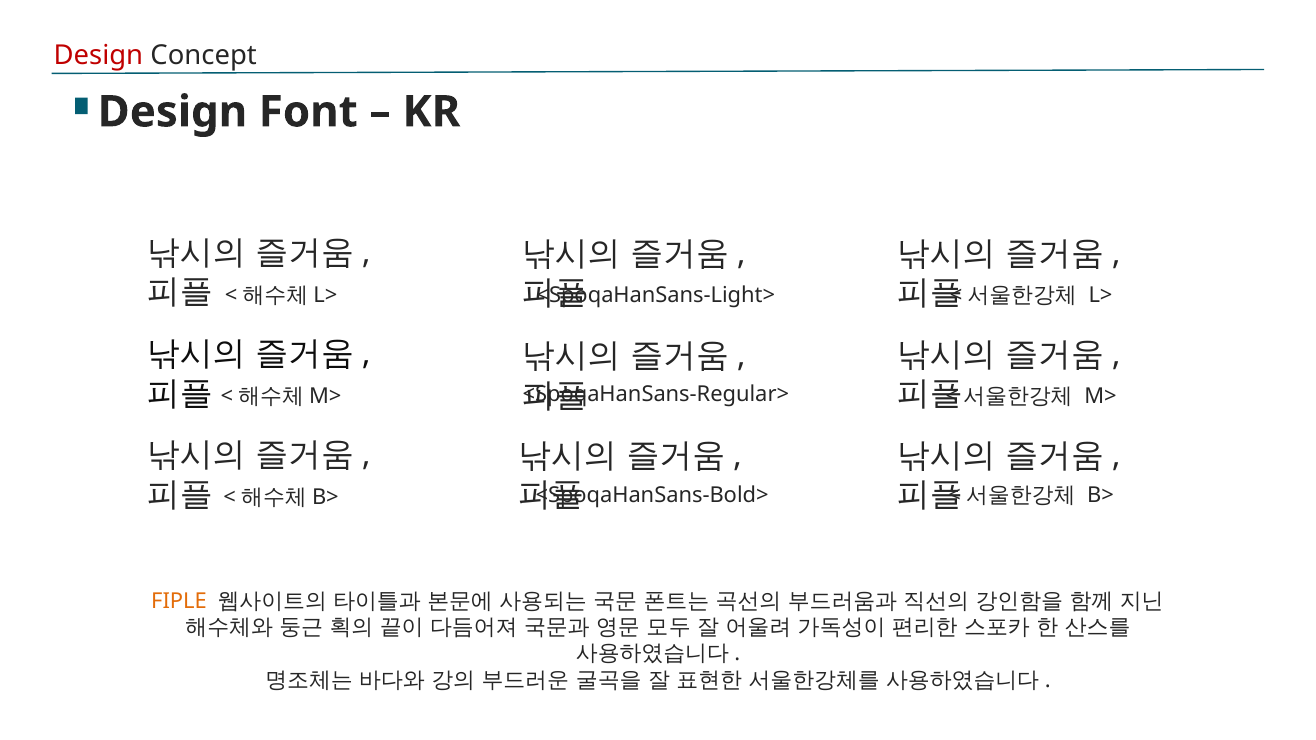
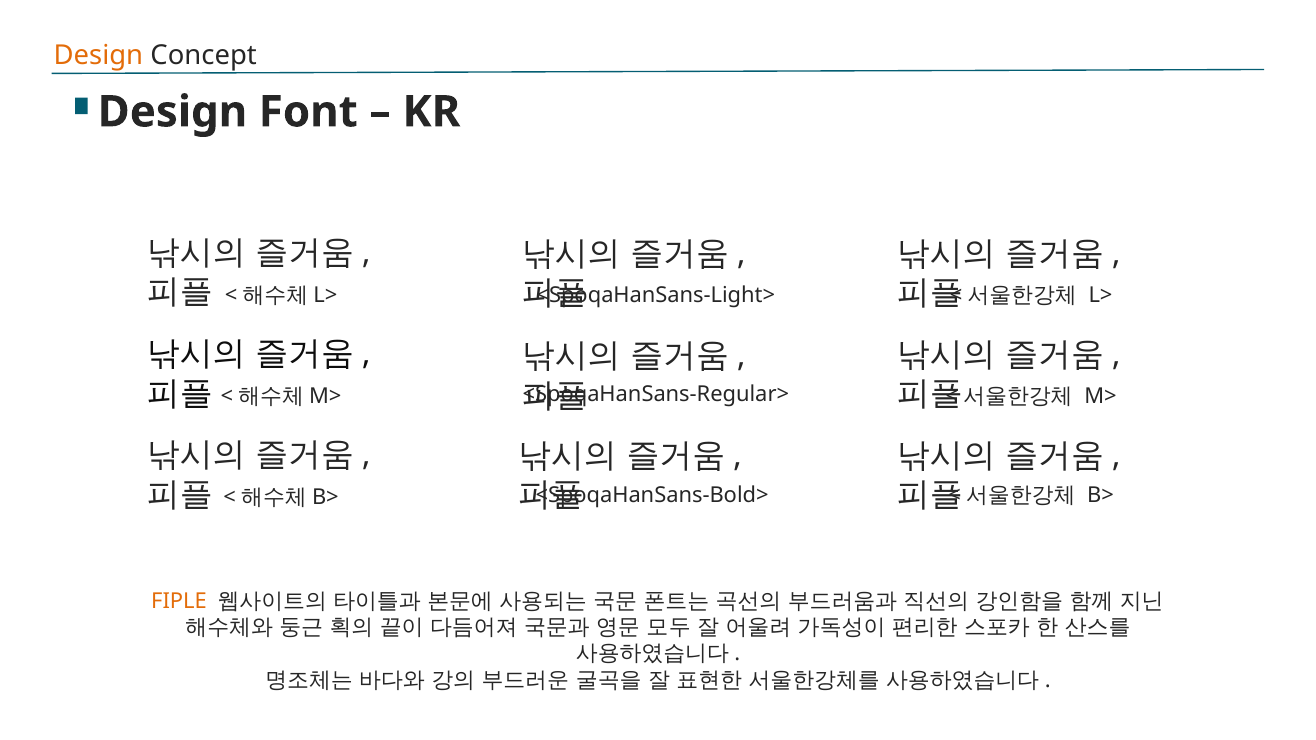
Design at (98, 55) colour: red -> orange
